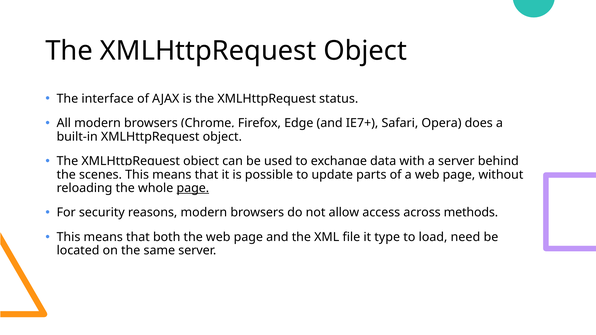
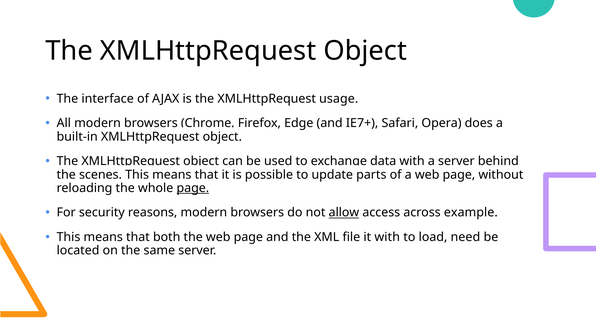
status: status -> usage
allow underline: none -> present
methods: methods -> example
it type: type -> with
